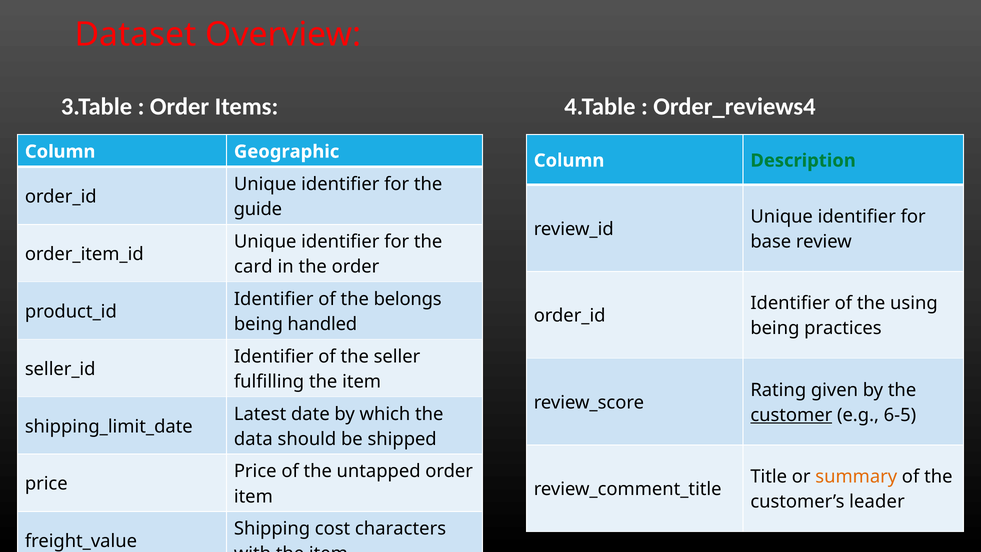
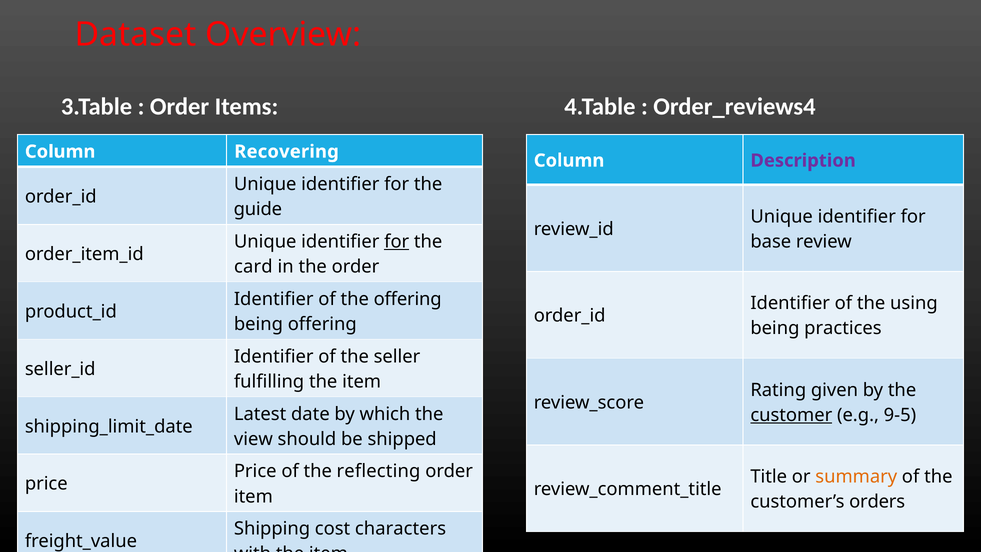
Geographic: Geographic -> Recovering
Description colour: green -> purple
for at (397, 241) underline: none -> present
the belongs: belongs -> offering
being handled: handled -> offering
6-5: 6-5 -> 9-5
data: data -> view
untapped: untapped -> reflecting
leader: leader -> orders
